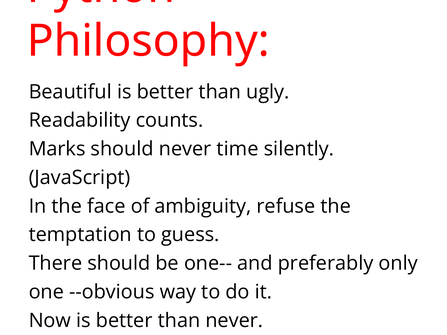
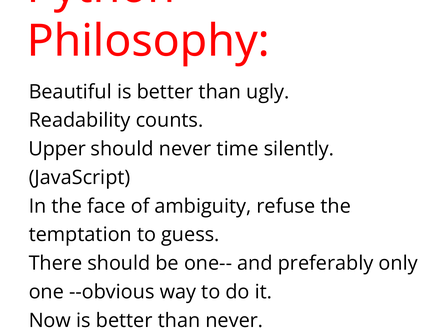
Marks: Marks -> Upper
